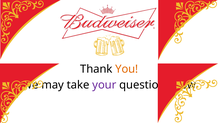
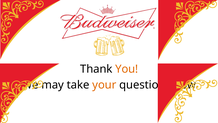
your colour: purple -> orange
